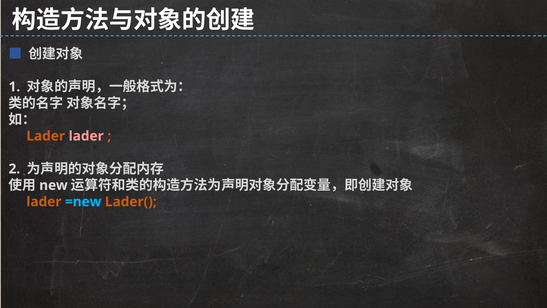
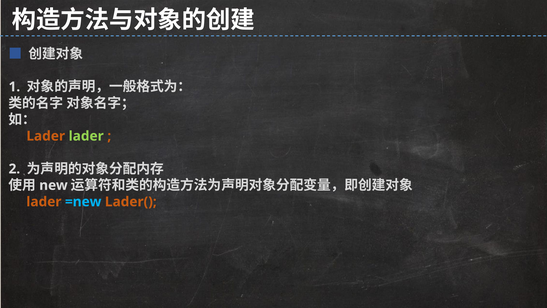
lader at (86, 136) colour: pink -> light green
